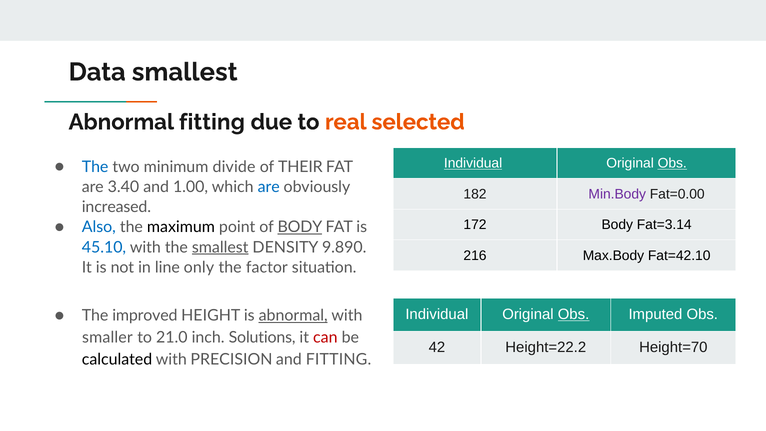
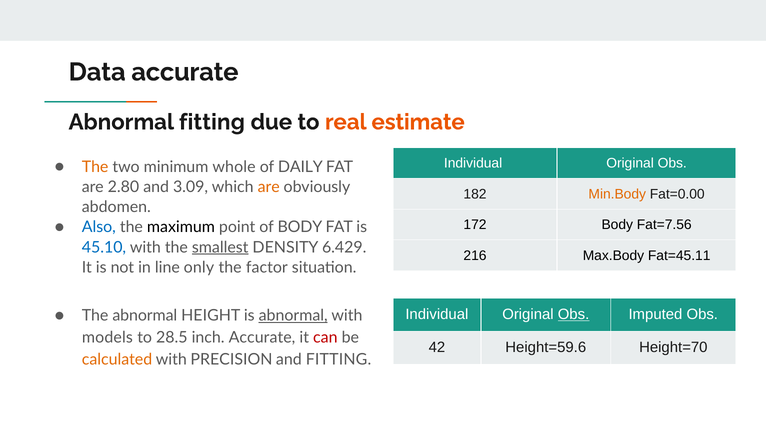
Data smallest: smallest -> accurate
selected: selected -> estimate
Individual at (473, 163) underline: present -> none
Obs at (672, 163) underline: present -> none
The at (95, 167) colour: blue -> orange
divide: divide -> whole
THEIR: THEIR -> DAILY
3.40: 3.40 -> 2.80
1.00: 1.00 -> 3.09
are at (269, 187) colour: blue -> orange
Min.Body colour: purple -> orange
increased: increased -> abdomen
Fat=3.14: Fat=3.14 -> Fat=7.56
BODY at (300, 227) underline: present -> none
9.890: 9.890 -> 6.429
Fat=42.10: Fat=42.10 -> Fat=45.11
The improved: improved -> abnormal
smaller: smaller -> models
21.0: 21.0 -> 28.5
inch Solutions: Solutions -> Accurate
Height=22.2: Height=22.2 -> Height=59.6
calculated colour: black -> orange
